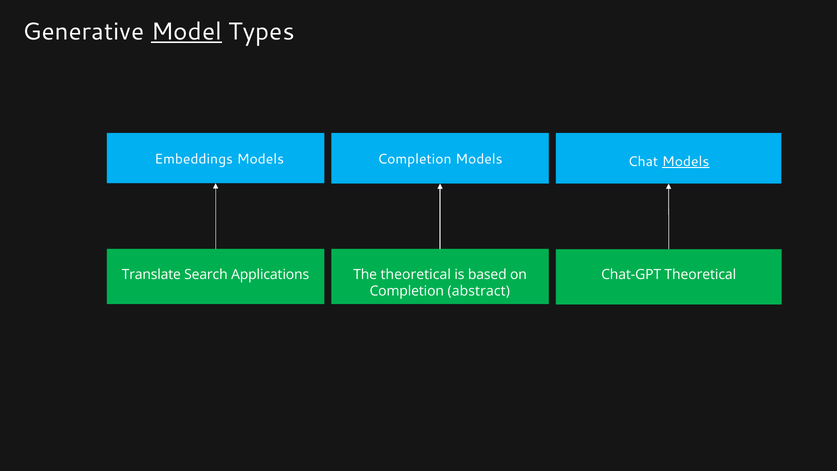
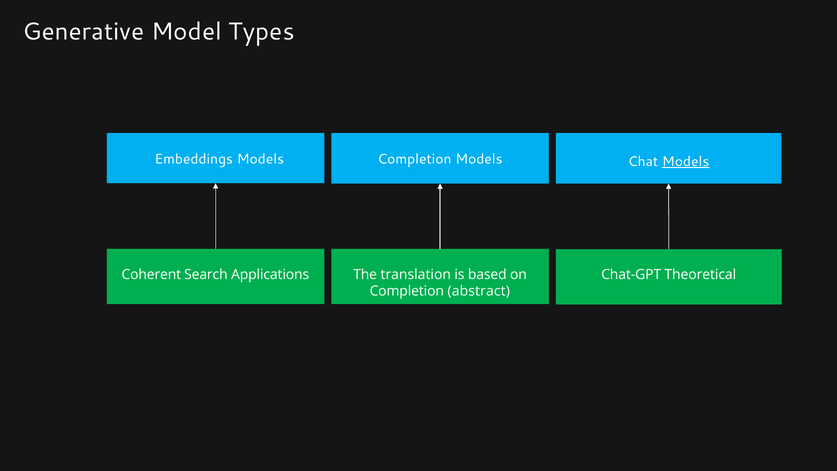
Model underline: present -> none
Translate: Translate -> Coherent
The theoretical: theoretical -> translation
